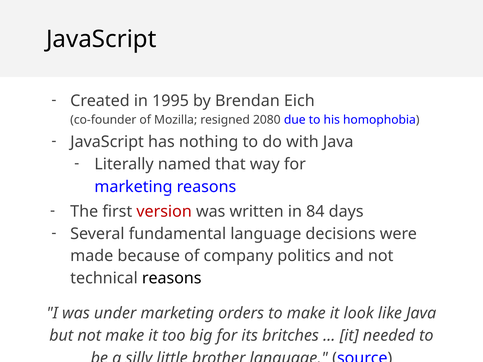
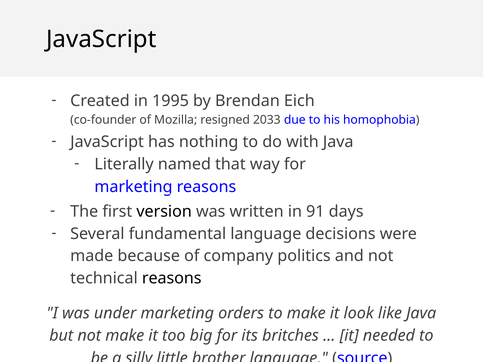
2080: 2080 -> 2033
version colour: red -> black
84: 84 -> 91
